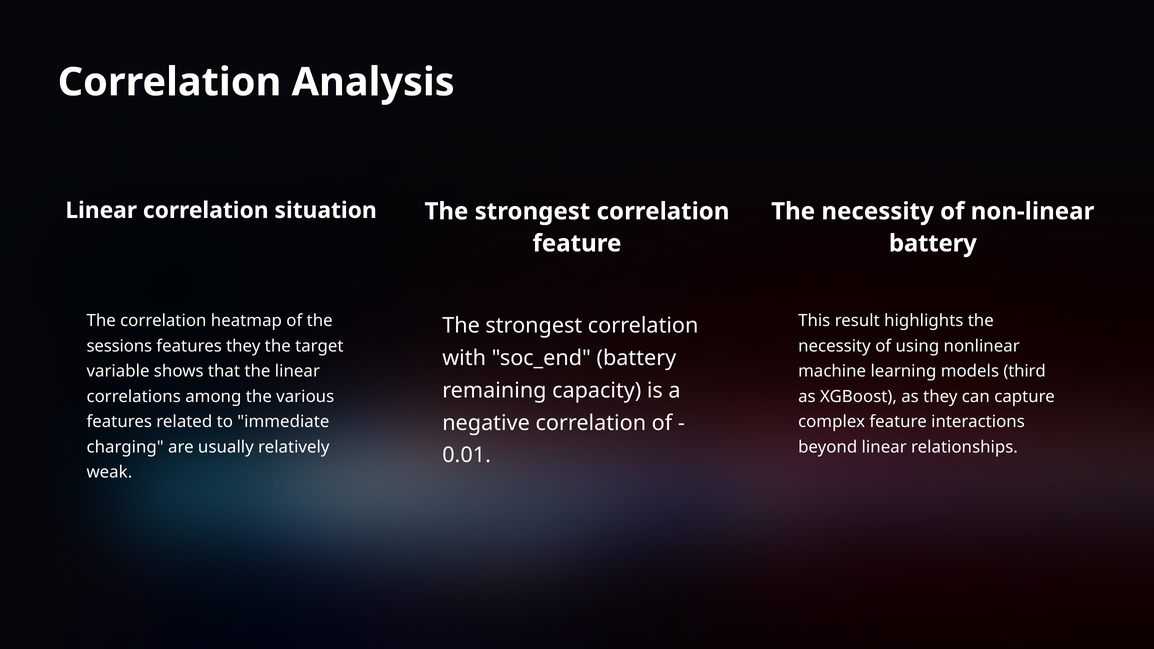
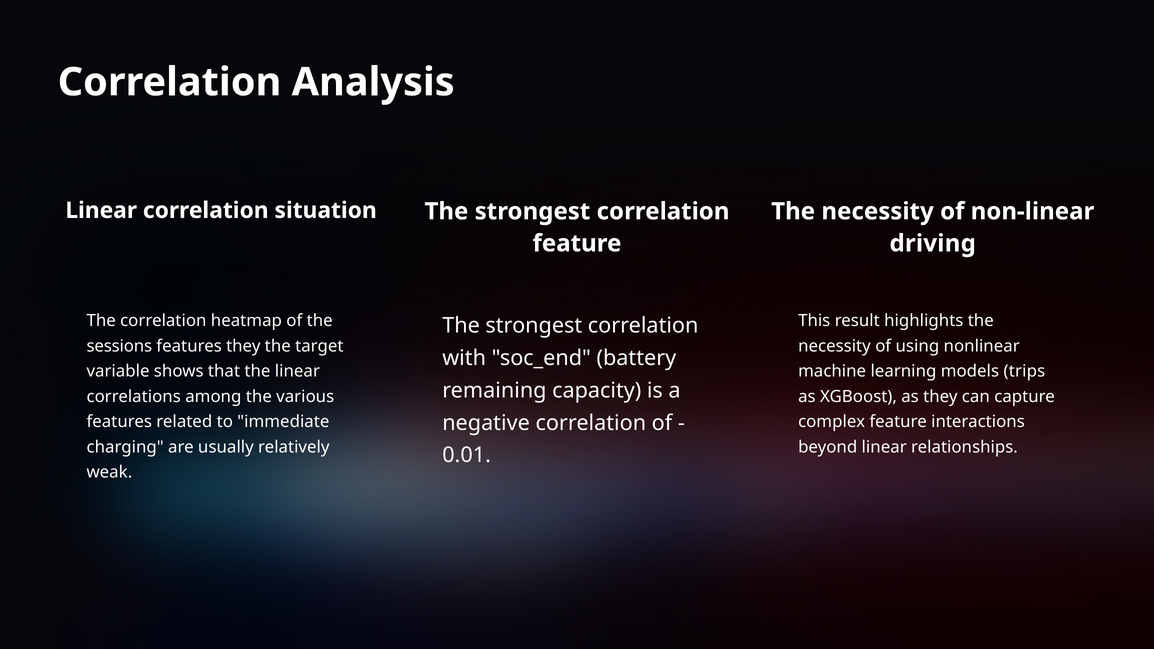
battery at (933, 243): battery -> driving
third: third -> trips
